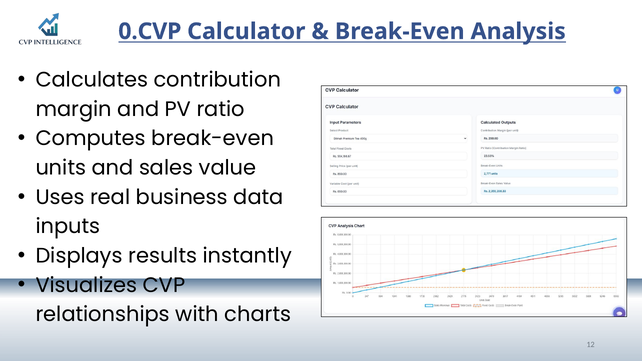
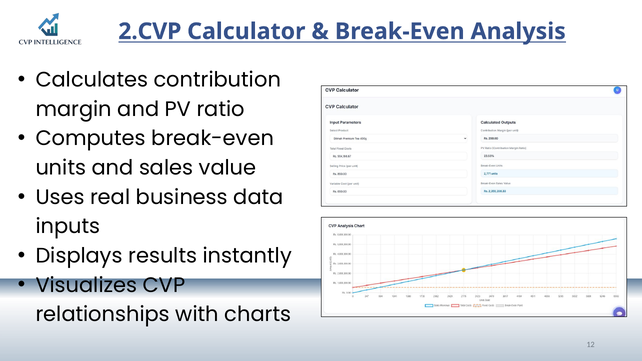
0.CVP: 0.CVP -> 2.CVP
